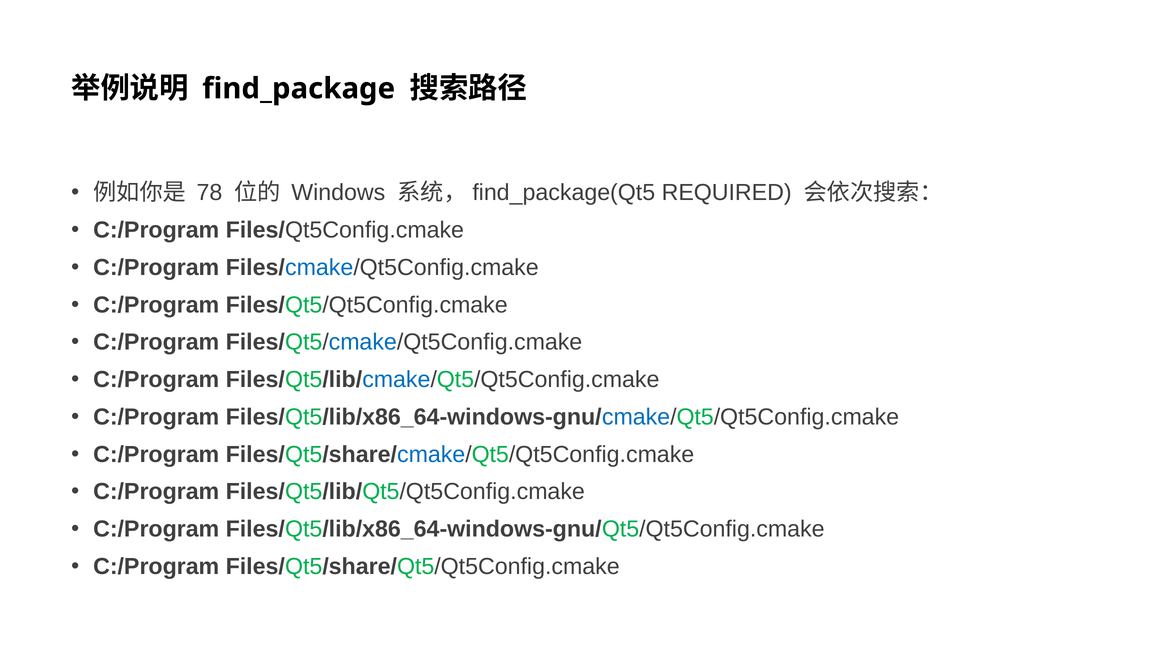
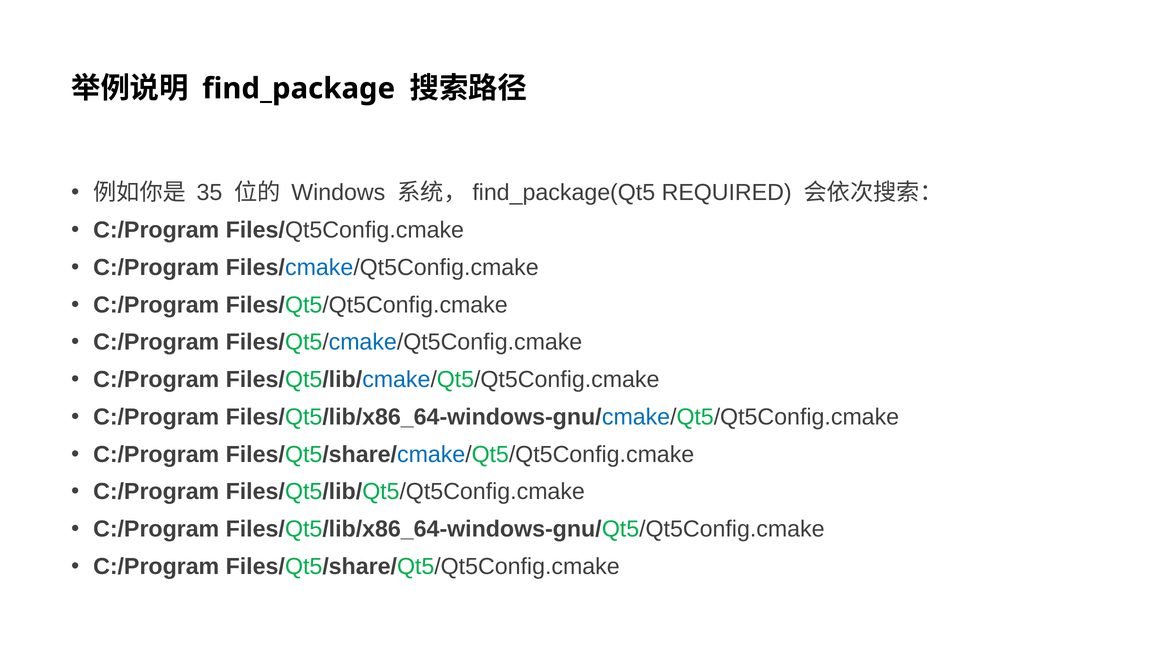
78: 78 -> 35
